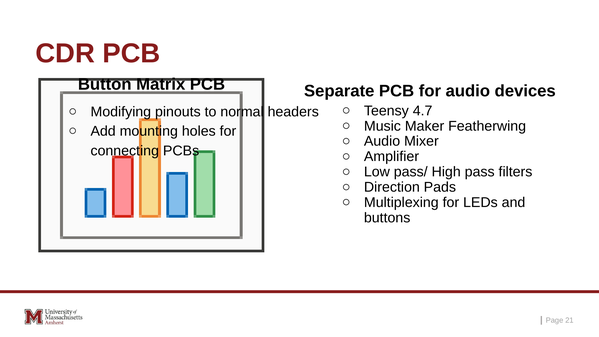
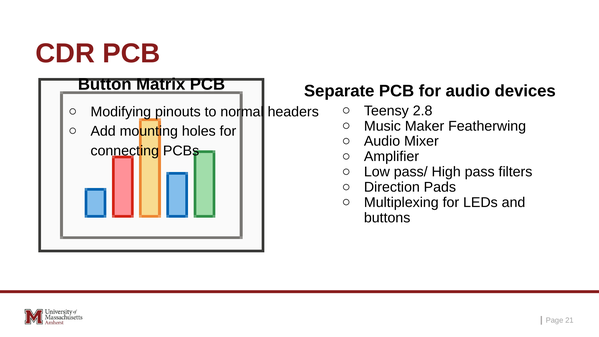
4.7: 4.7 -> 2.8
